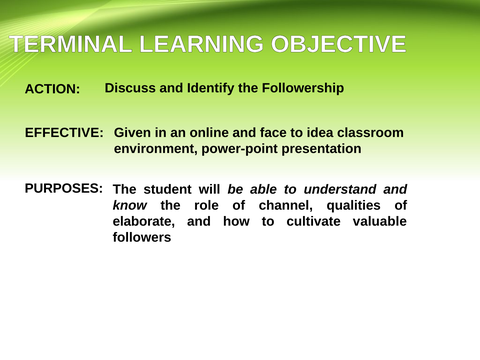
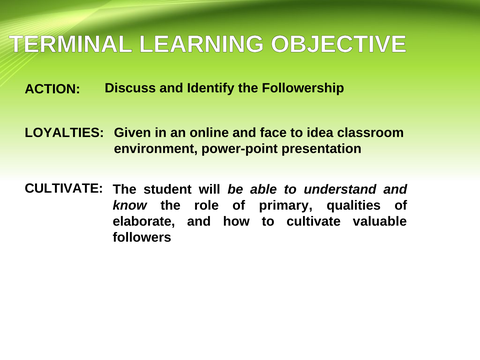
EFFECTIVE: EFFECTIVE -> LOYALTIES
PURPOSES at (64, 188): PURPOSES -> CULTIVATE
channel: channel -> primary
